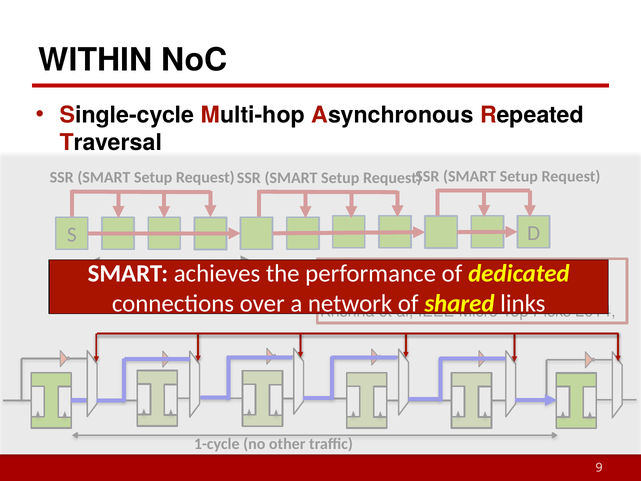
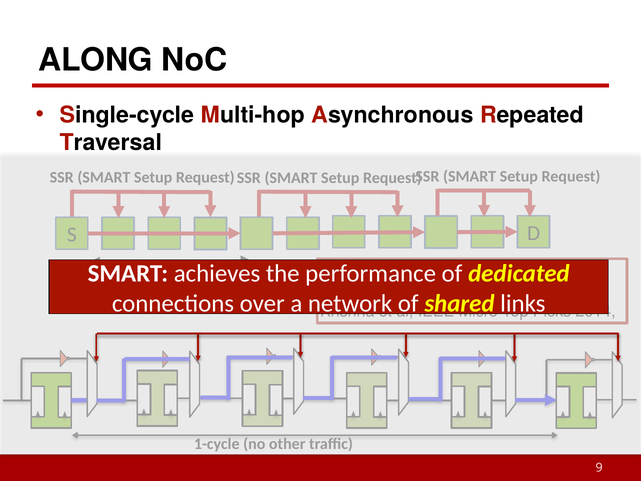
WITHIN: WITHIN -> ALONG
